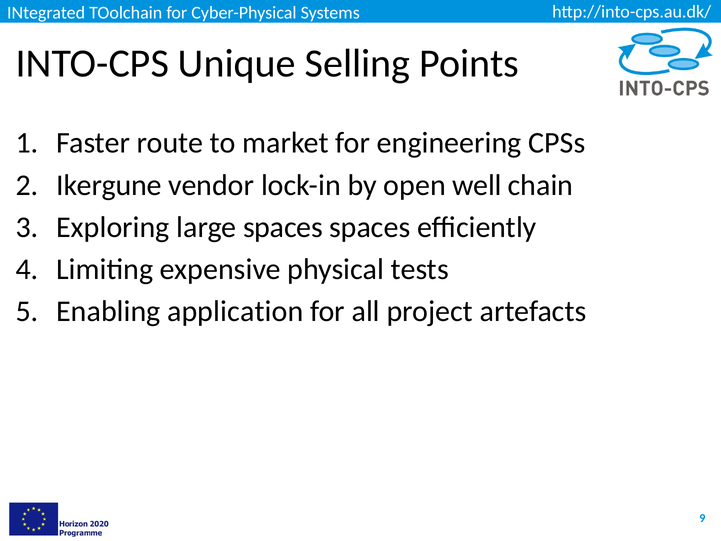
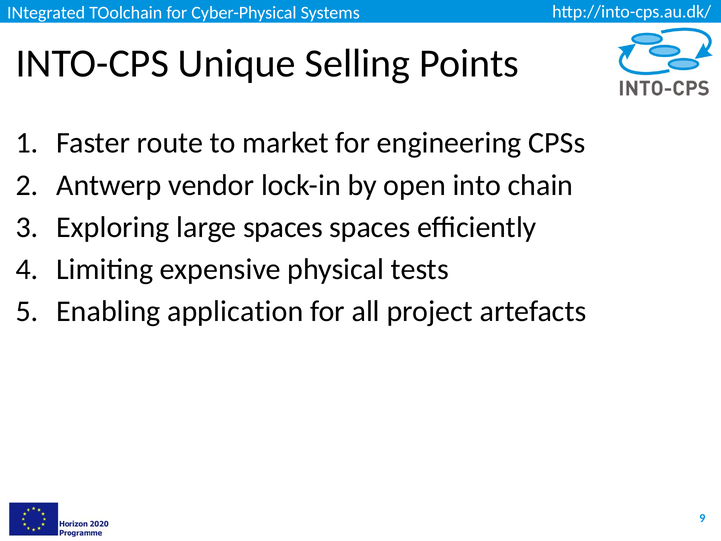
Ikergune: Ikergune -> Antwerp
well: well -> into
